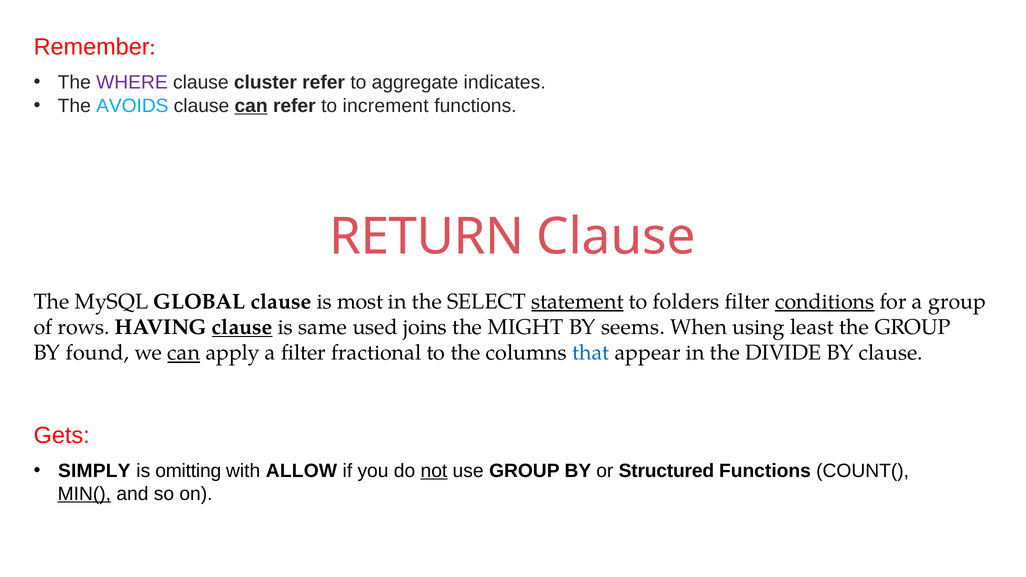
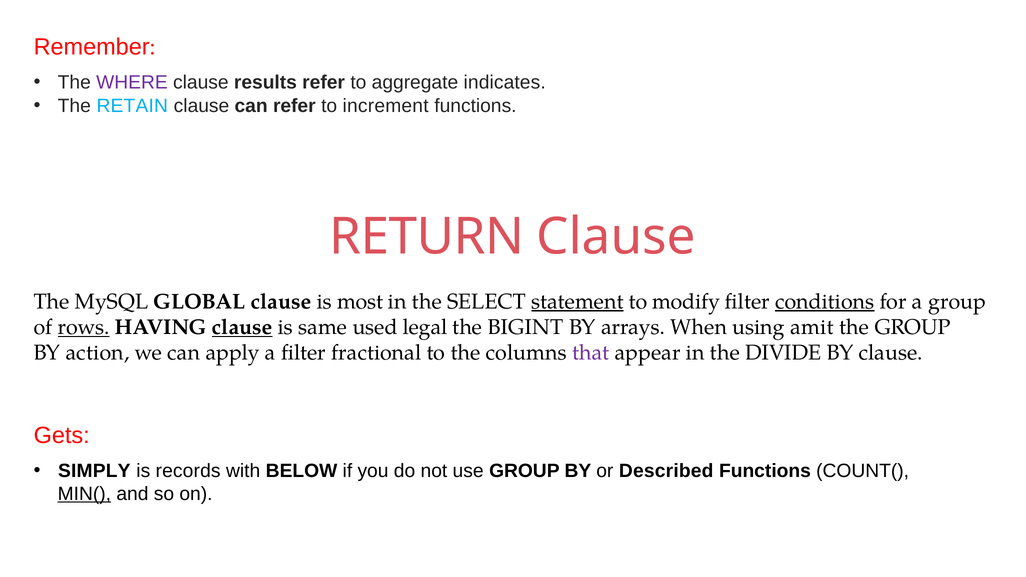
cluster: cluster -> results
AVOIDS: AVOIDS -> RETAIN
can at (251, 106) underline: present -> none
folders: folders -> modify
rows underline: none -> present
joins: joins -> legal
MIGHT: MIGHT -> BIGINT
seems: seems -> arrays
least: least -> amit
found: found -> action
can at (184, 353) underline: present -> none
that colour: blue -> purple
omitting: omitting -> records
ALLOW: ALLOW -> BELOW
not underline: present -> none
Structured: Structured -> Described
